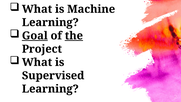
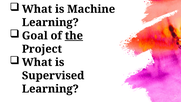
Goal underline: present -> none
